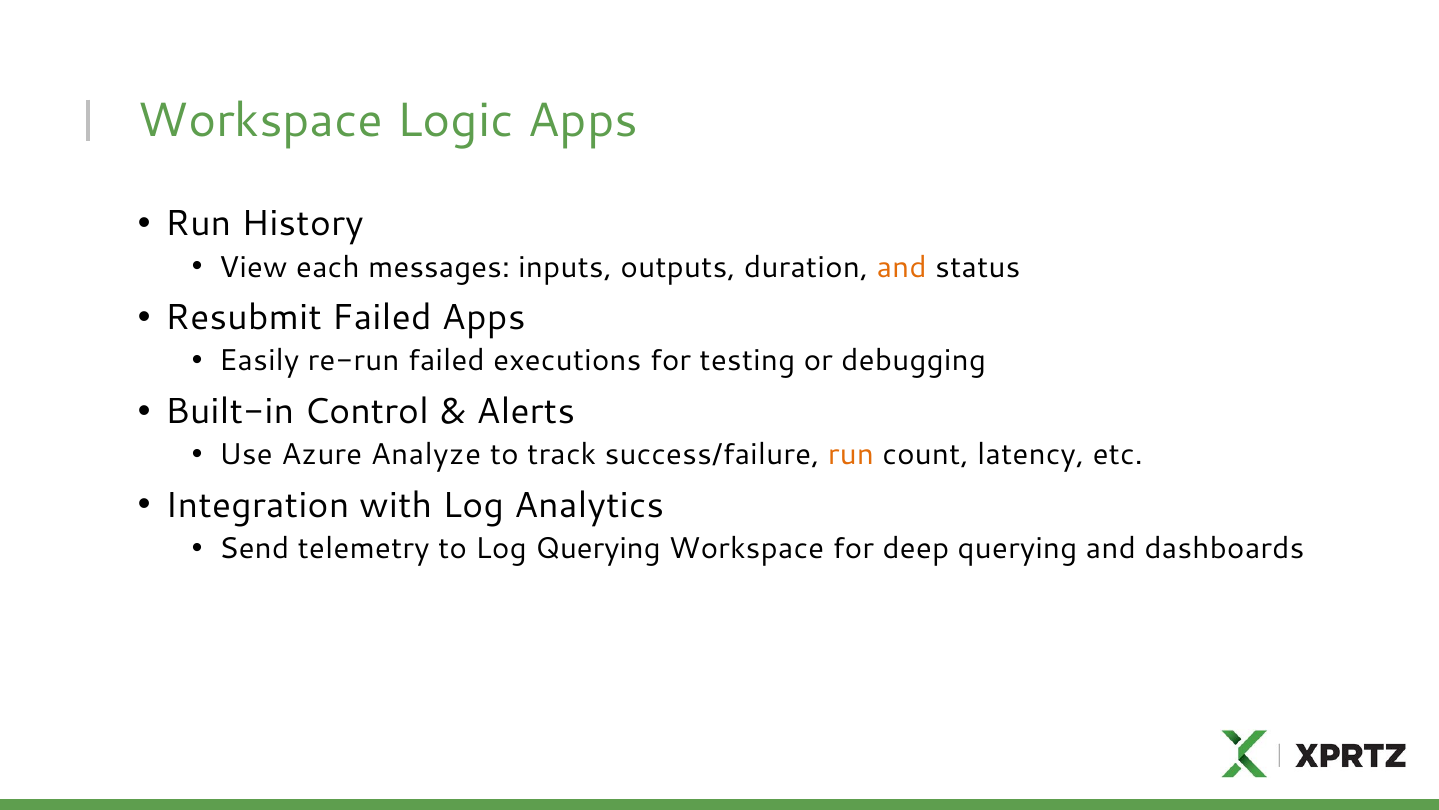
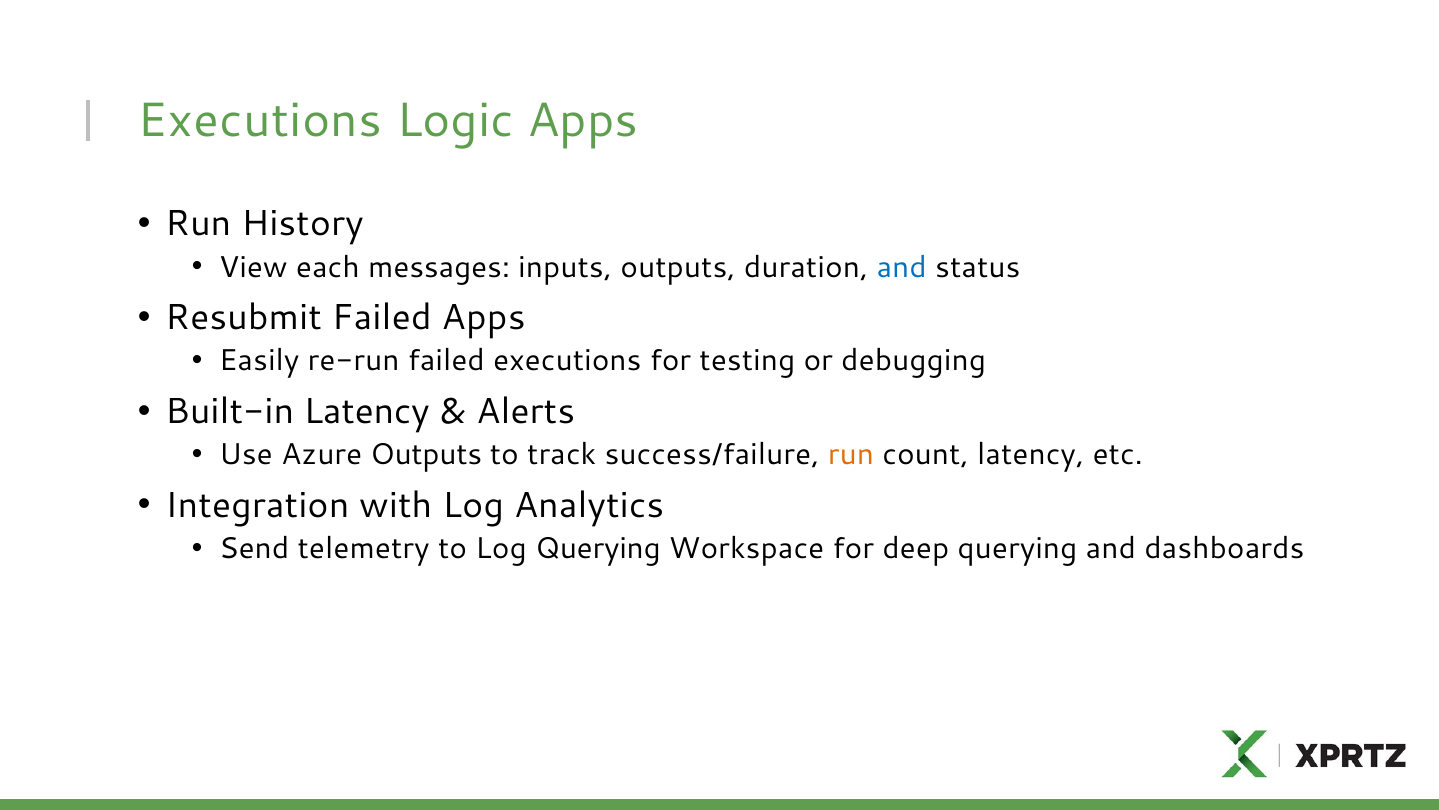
Workspace at (261, 120): Workspace -> Executions
and at (902, 267) colour: orange -> blue
Built-in Control: Control -> Latency
Azure Analyze: Analyze -> Outputs
